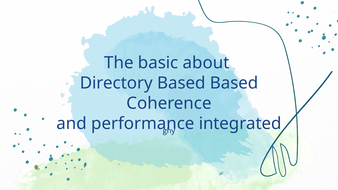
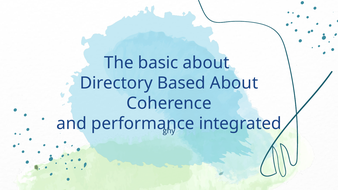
Based Based: Based -> About
